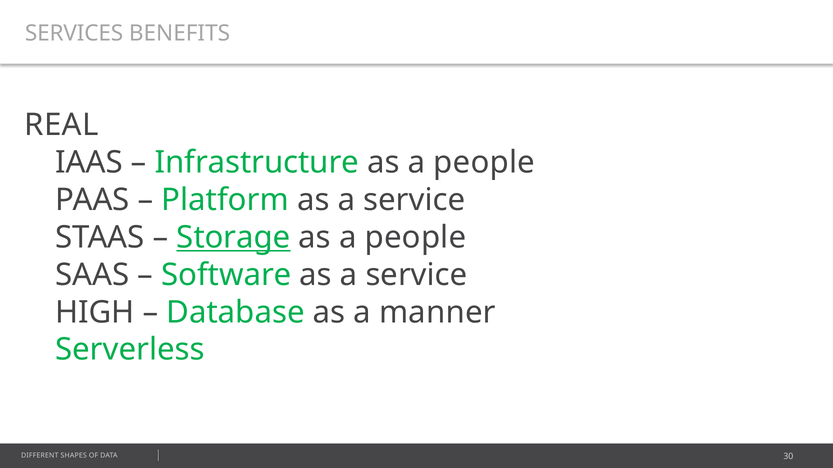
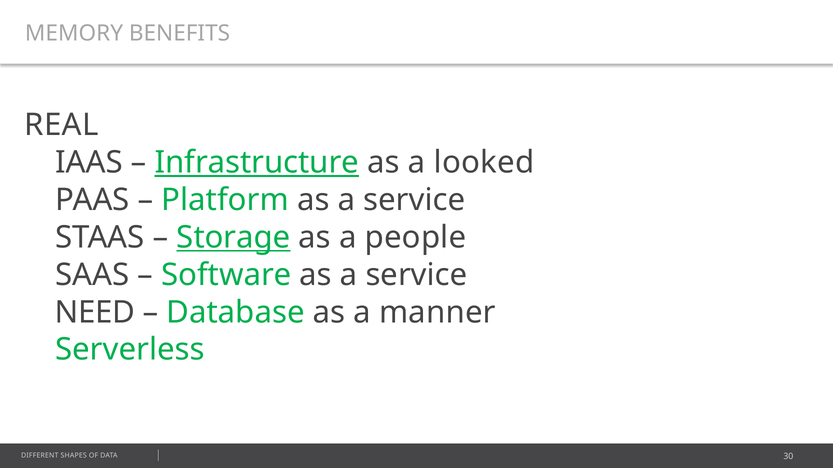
SERVICES: SERVICES -> MEMORY
Infrastructure underline: none -> present
people at (484, 163): people -> looked
HIGH: HIGH -> NEED
